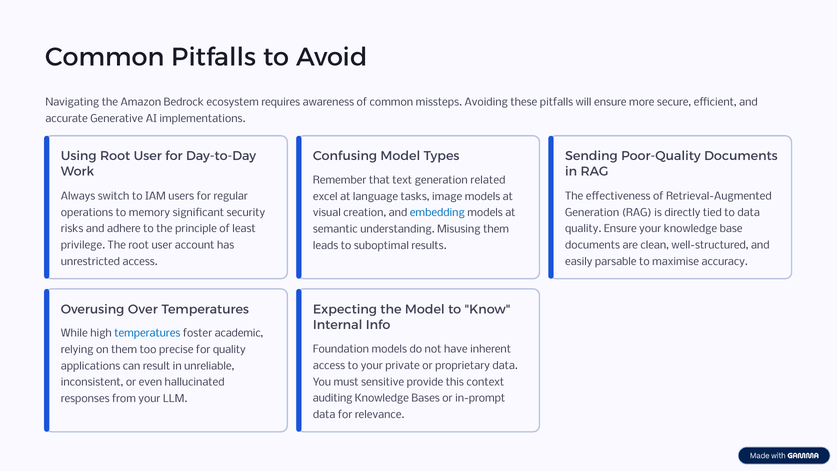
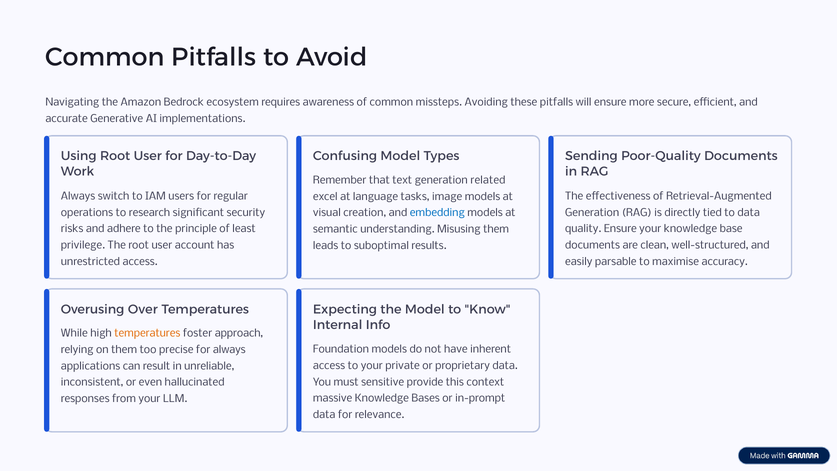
memory: memory -> research
temperatures at (147, 333) colour: blue -> orange
academic: academic -> approach
for quality: quality -> always
auditing: auditing -> massive
